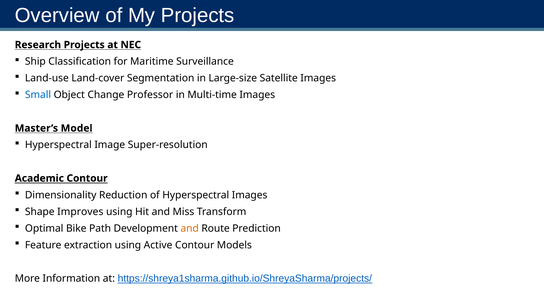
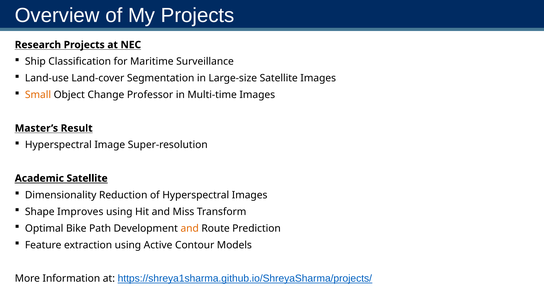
Small colour: blue -> orange
Model: Model -> Result
Academic Contour: Contour -> Satellite
